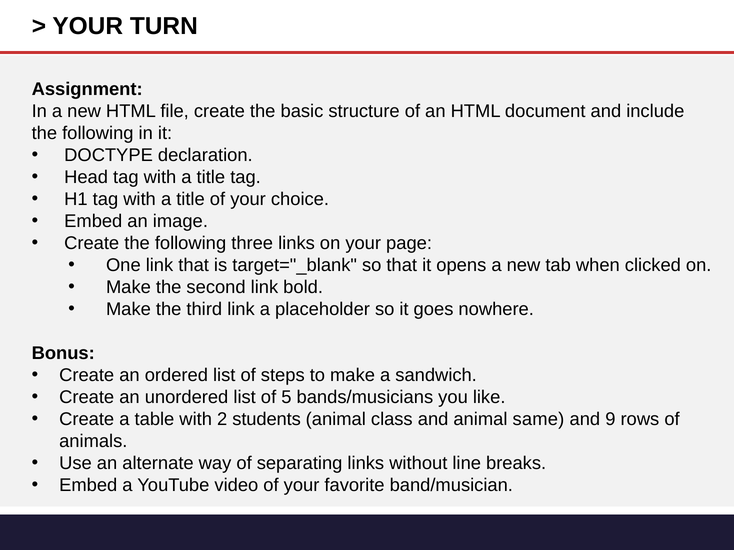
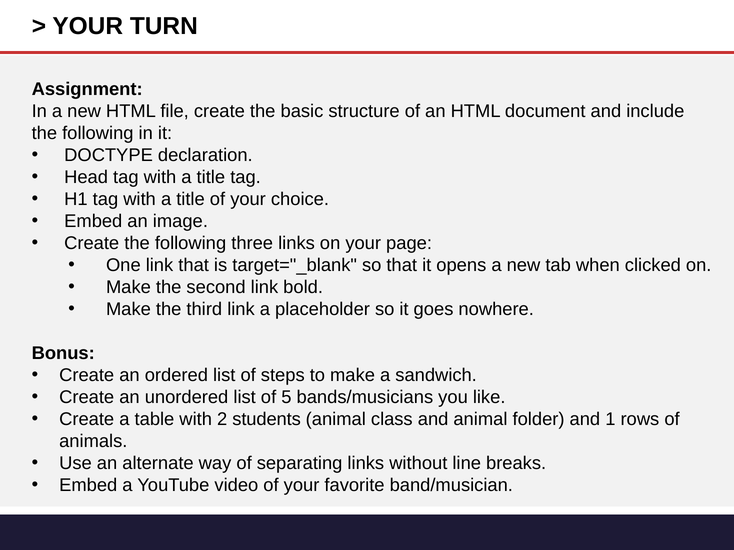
same: same -> folder
9: 9 -> 1
